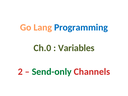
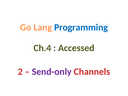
Ch.0: Ch.0 -> Ch.4
Variables: Variables -> Accessed
Send-only colour: green -> purple
